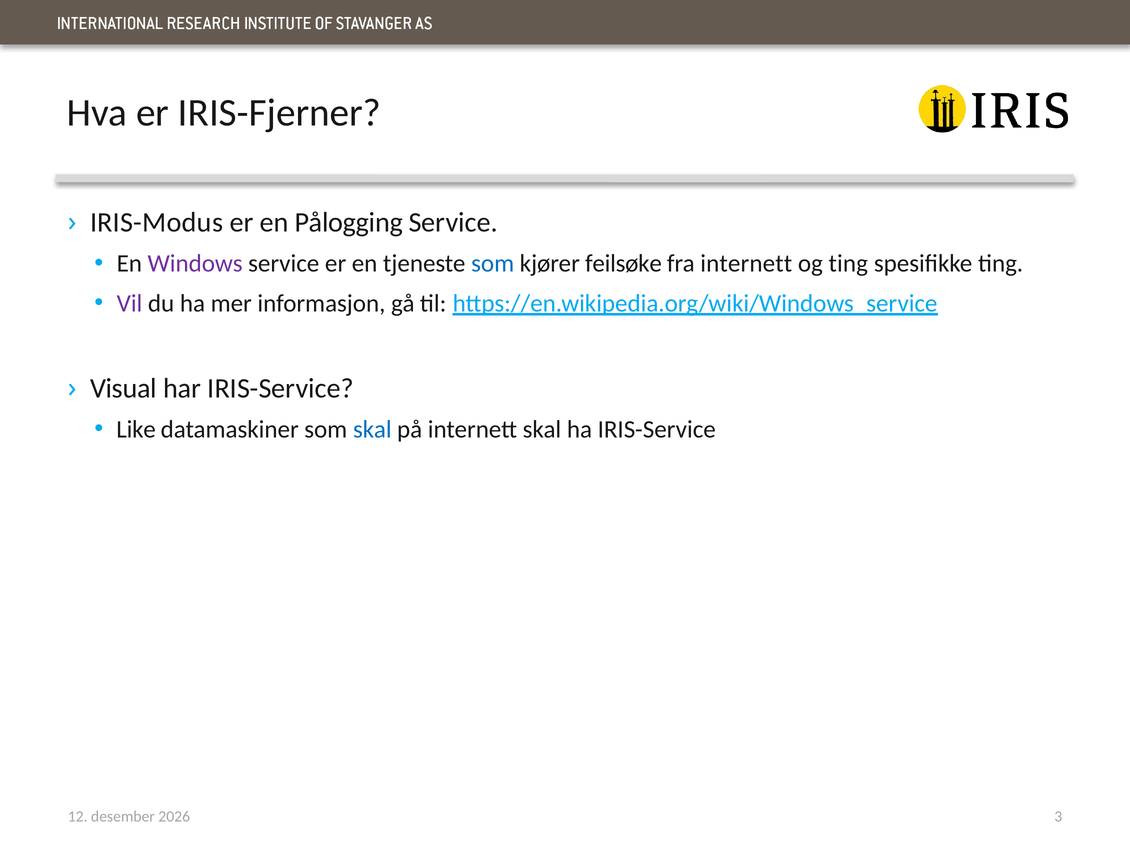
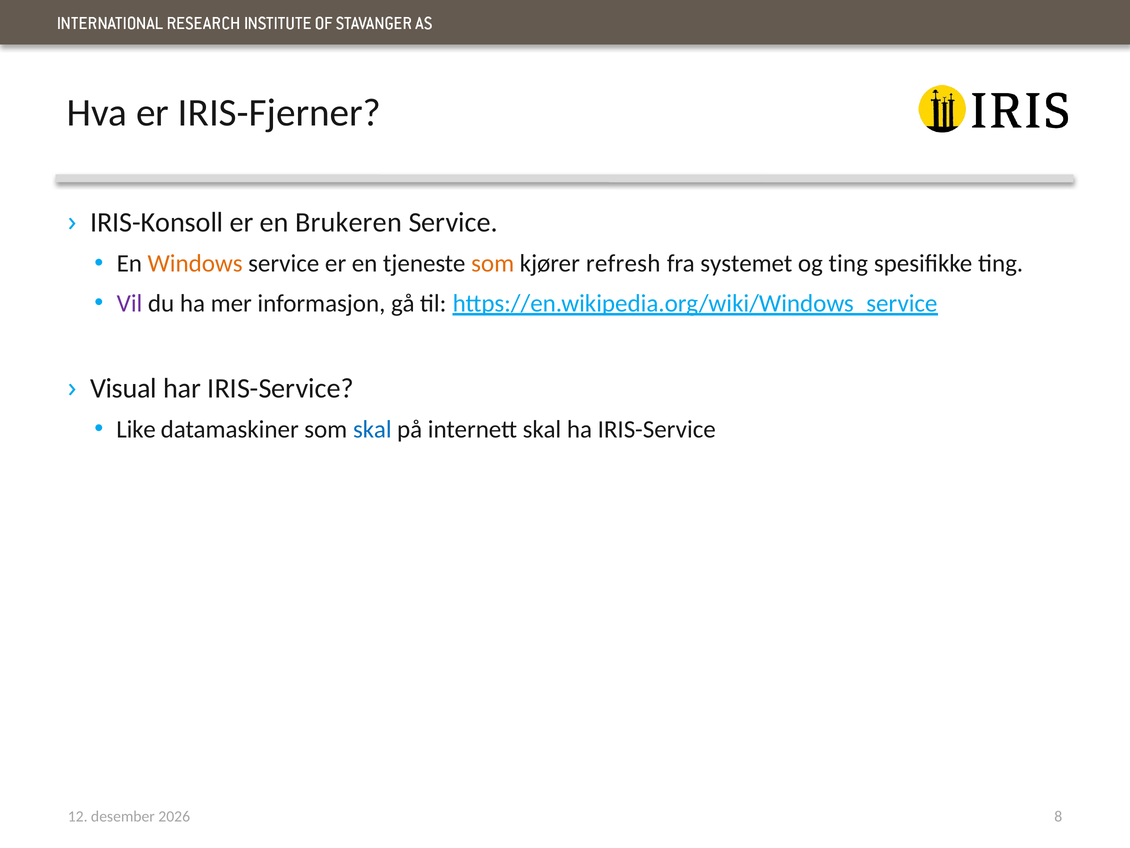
IRIS-Modus: IRIS-Modus -> IRIS-Konsoll
Pålogging: Pålogging -> Brukeren
Windows colour: purple -> orange
som at (493, 264) colour: blue -> orange
feilsøke: feilsøke -> refresh
fra internett: internett -> systemet
3: 3 -> 8
